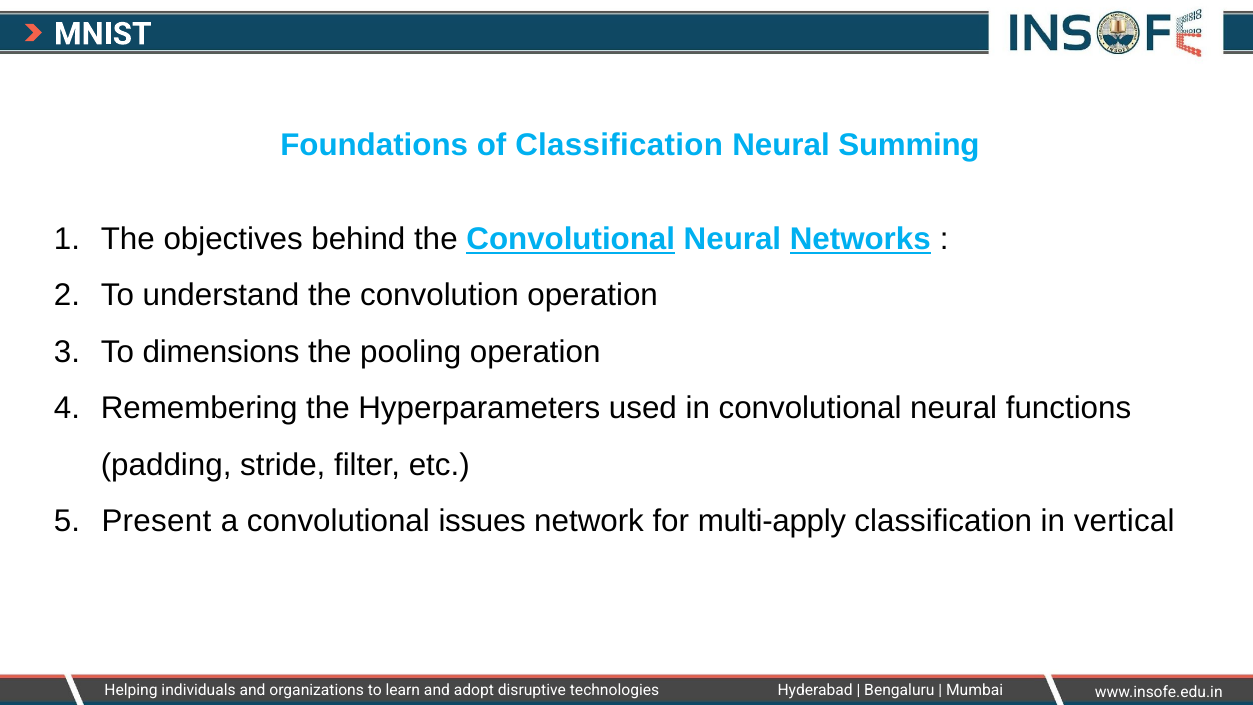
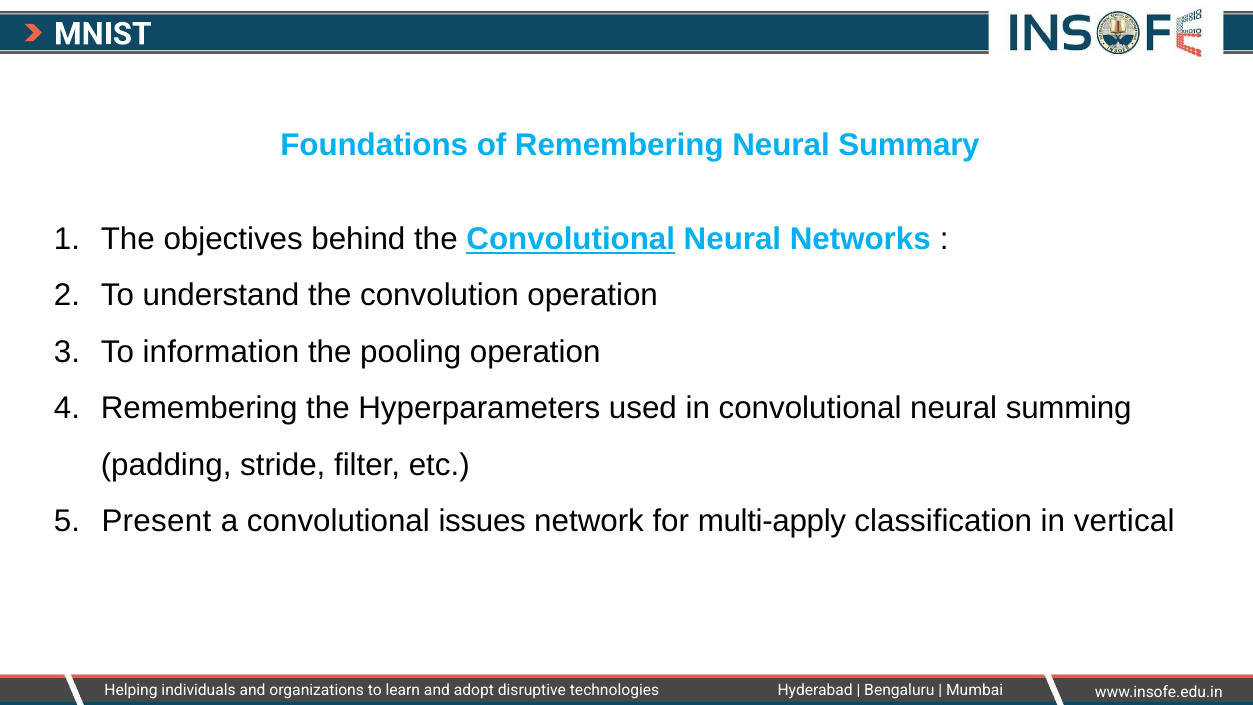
of Classification: Classification -> Remembering
Summing: Summing -> Summary
Networks underline: present -> none
dimensions: dimensions -> information
functions: functions -> summing
